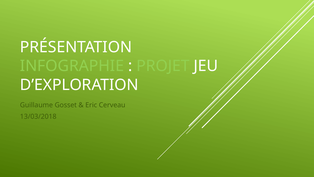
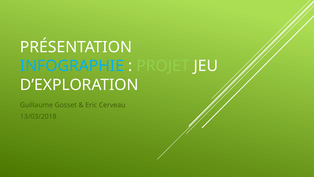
INFOGRAPHIE colour: light green -> light blue
